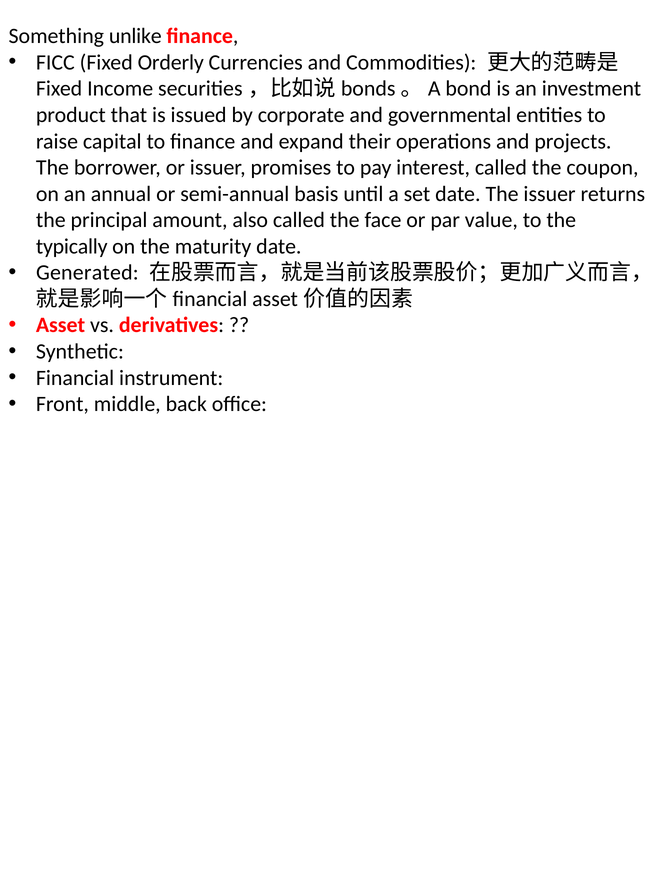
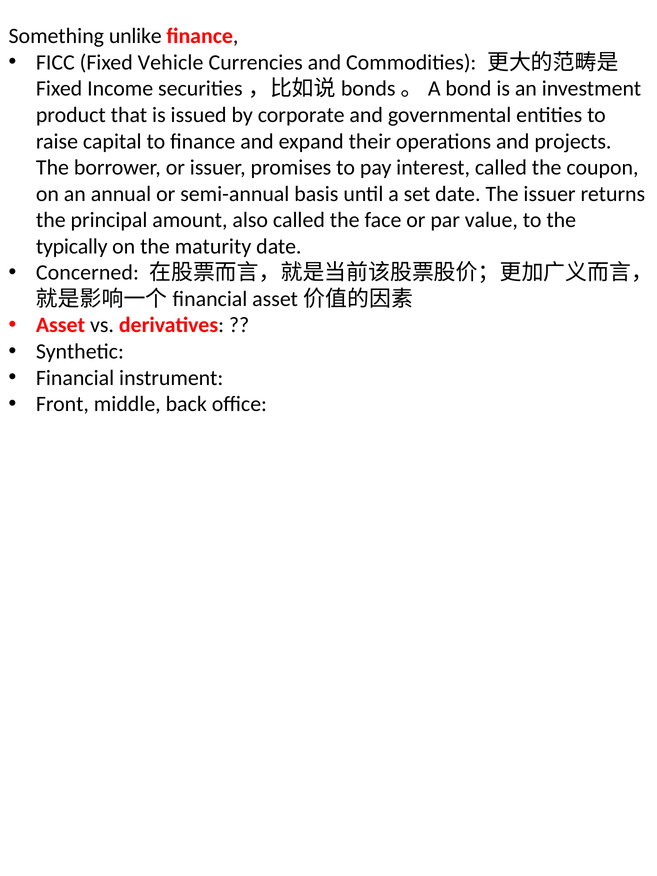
Orderly: Orderly -> Vehicle
Generated: Generated -> Concerned
